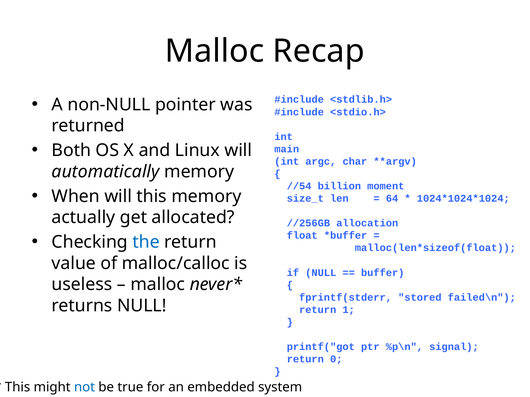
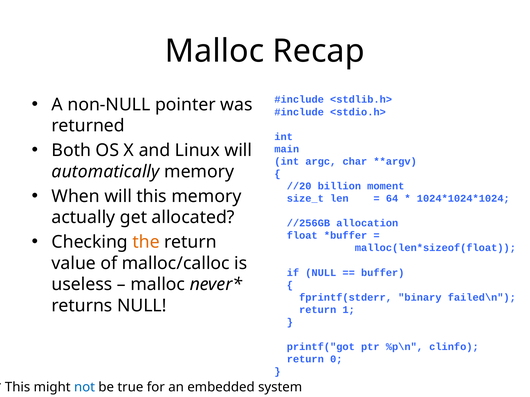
//54: //54 -> //20
the colour: blue -> orange
stored: stored -> binary
signal: signal -> clinfo
